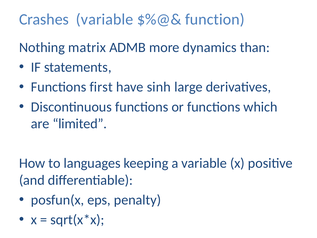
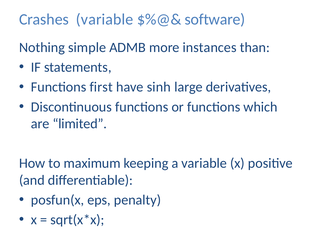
function: function -> software
matrix: matrix -> simple
dynamics: dynamics -> instances
languages: languages -> maximum
